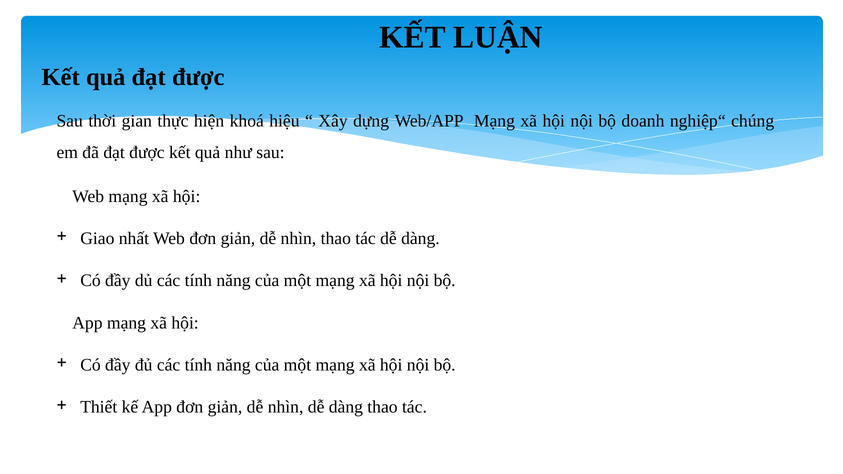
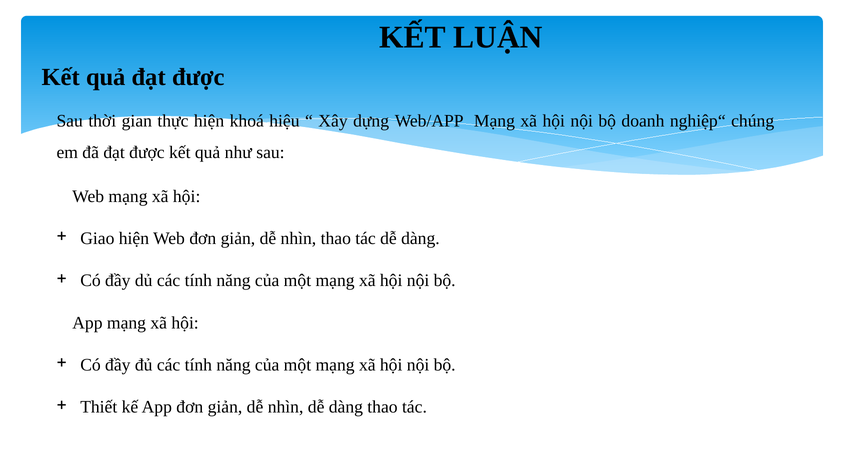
Giao nhất: nhất -> hiện
